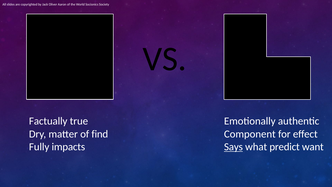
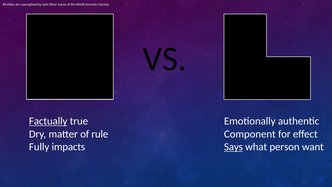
Factually underline: none -> present
find: find -> rule
predict: predict -> person
